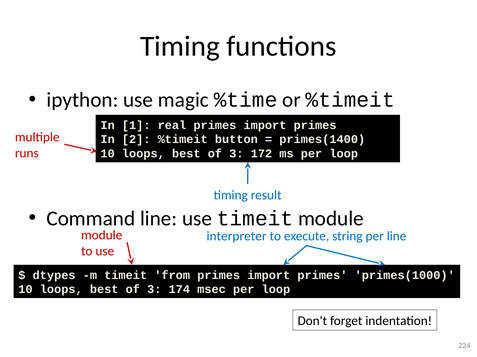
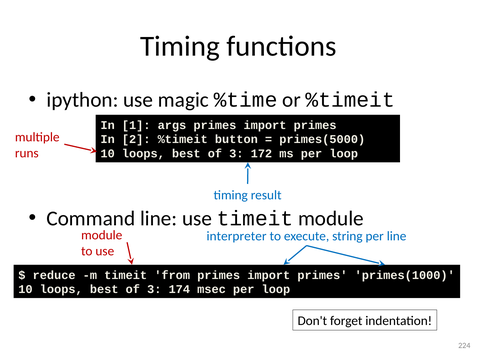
real: real -> args
primes(1400: primes(1400 -> primes(5000
dtypes: dtypes -> reduce
